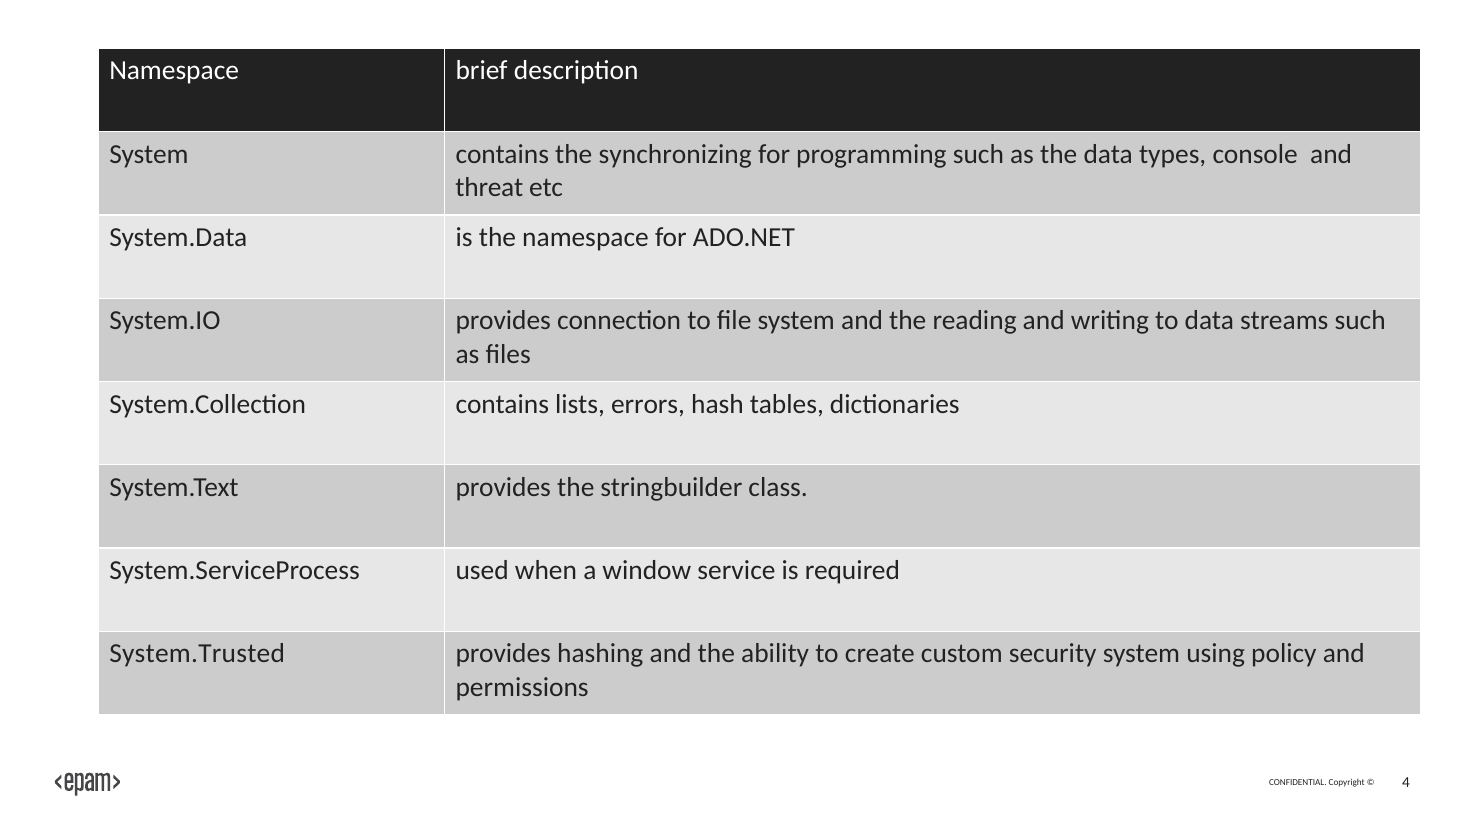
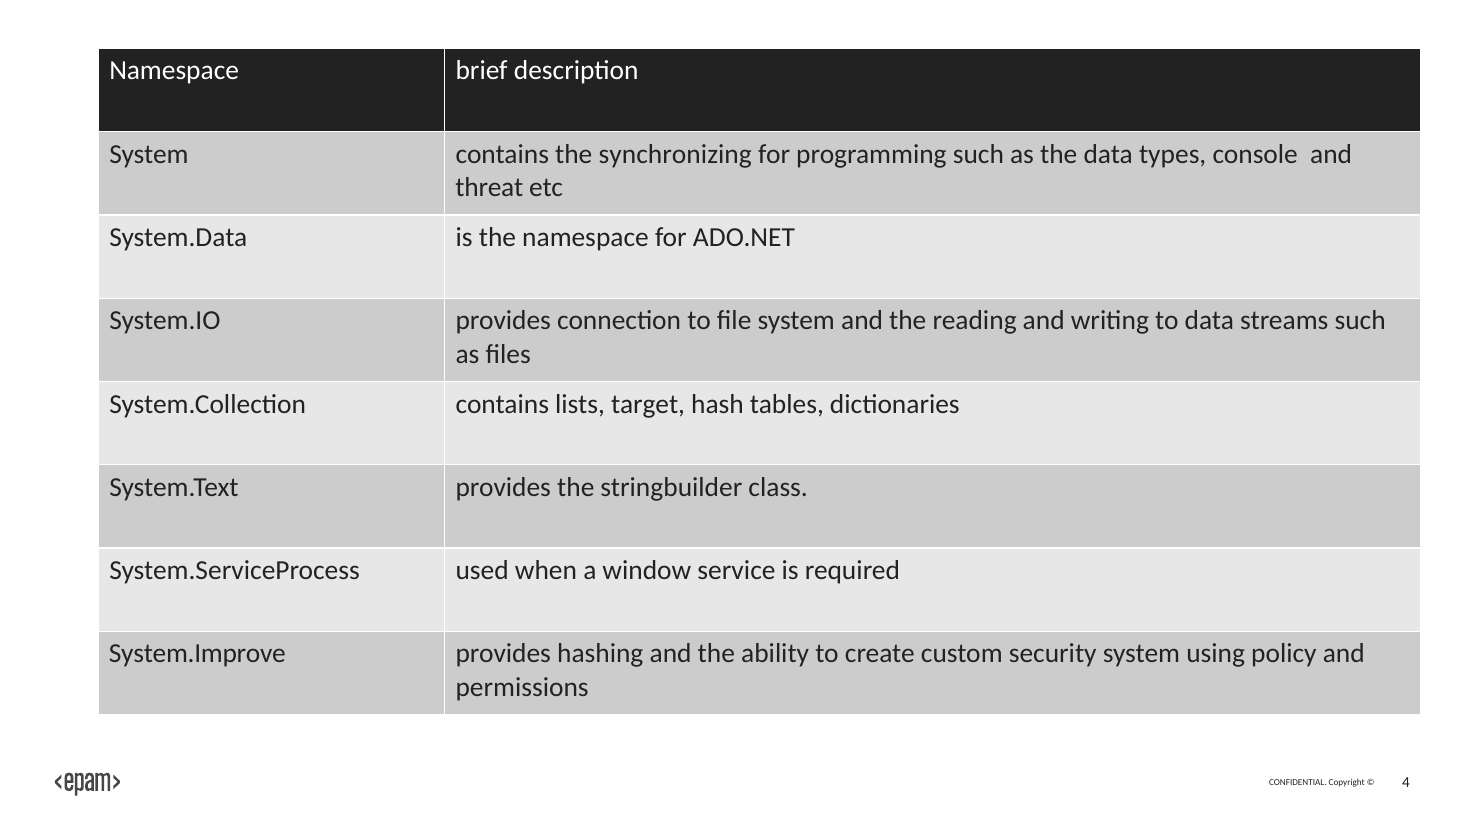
errors: errors -> target
System.Trusted: System.Trusted -> System.Improve
